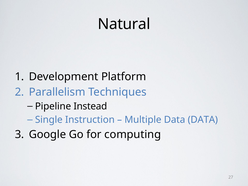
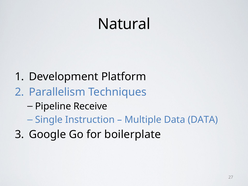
Instead: Instead -> Receive
computing: computing -> boilerplate
